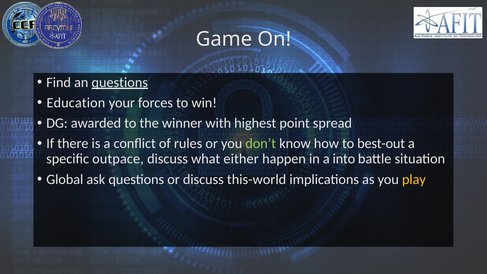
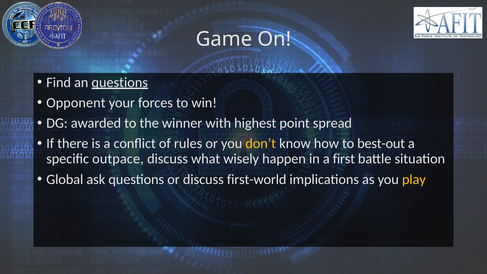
Education: Education -> Opponent
don’t colour: light green -> yellow
either: either -> wisely
into: into -> first
this-world: this-world -> first-world
